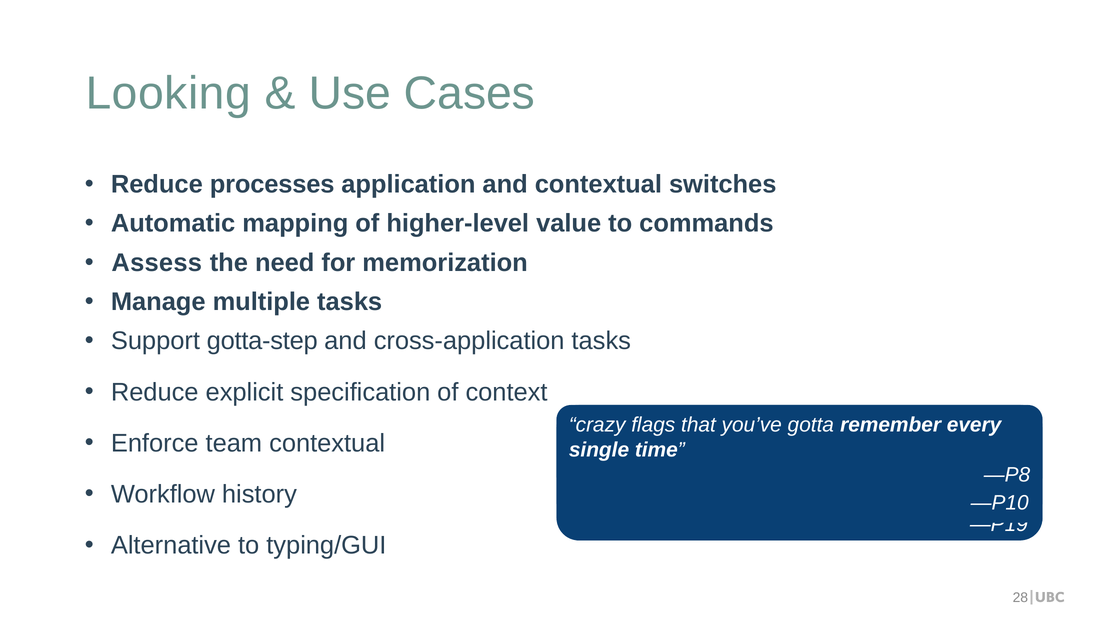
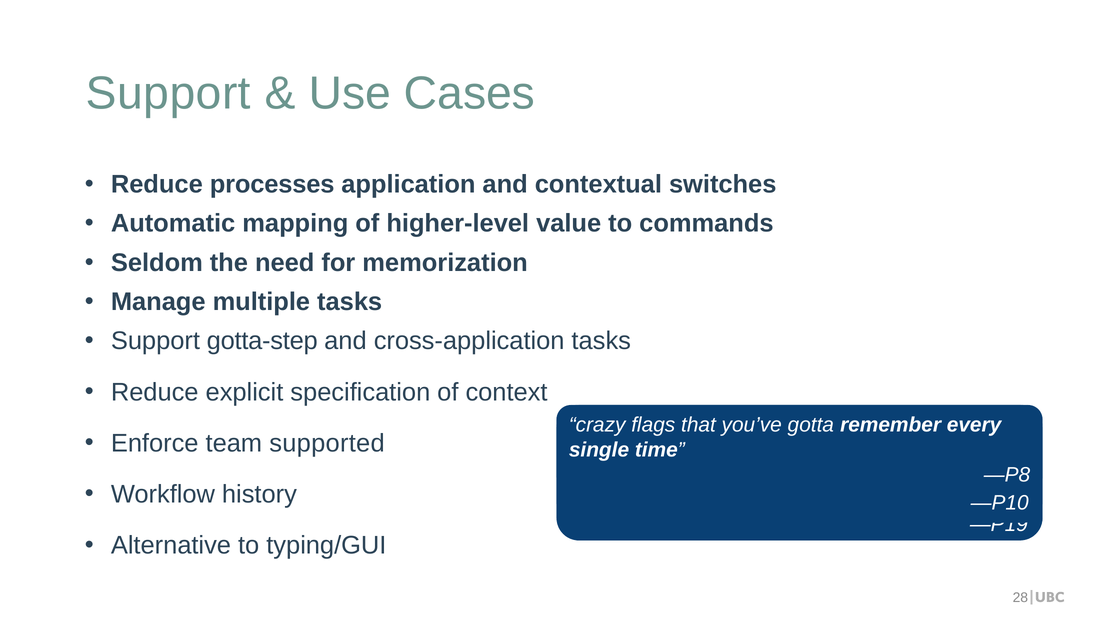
Looking at (168, 94): Looking -> Support
Assess at (157, 263): Assess -> Seldom
team contextual: contextual -> supported
